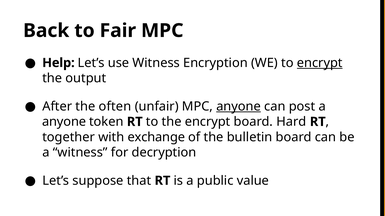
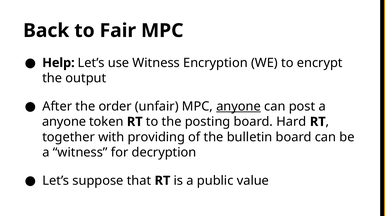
encrypt at (320, 63) underline: present -> none
often: often -> order
the encrypt: encrypt -> posting
exchange: exchange -> providing
